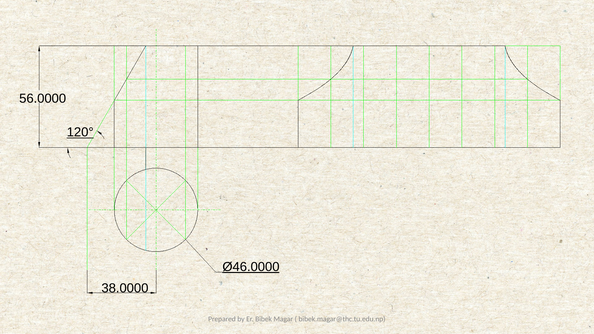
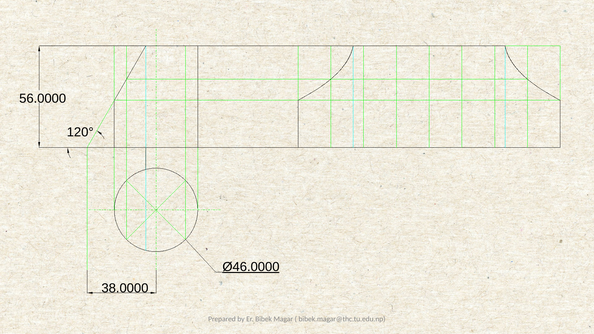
120° underline: present -> none
